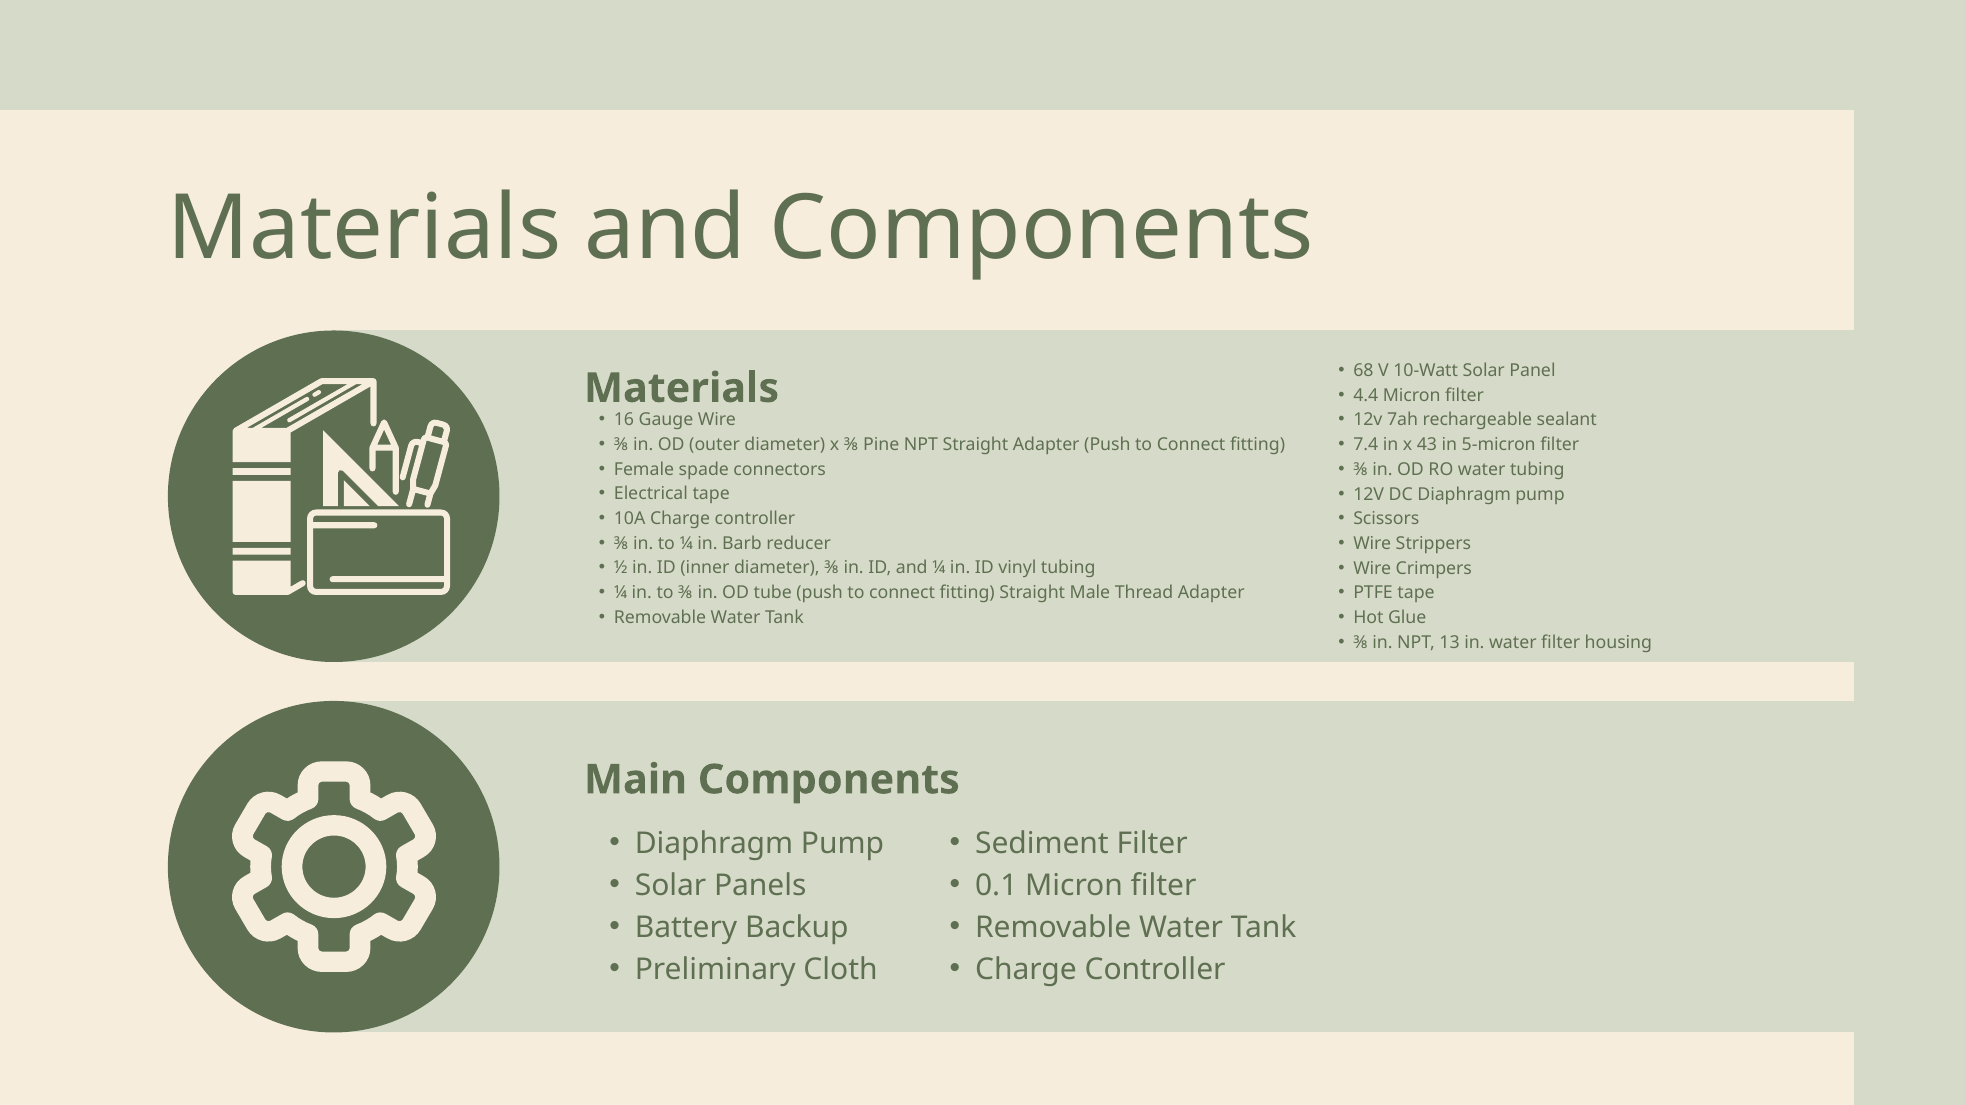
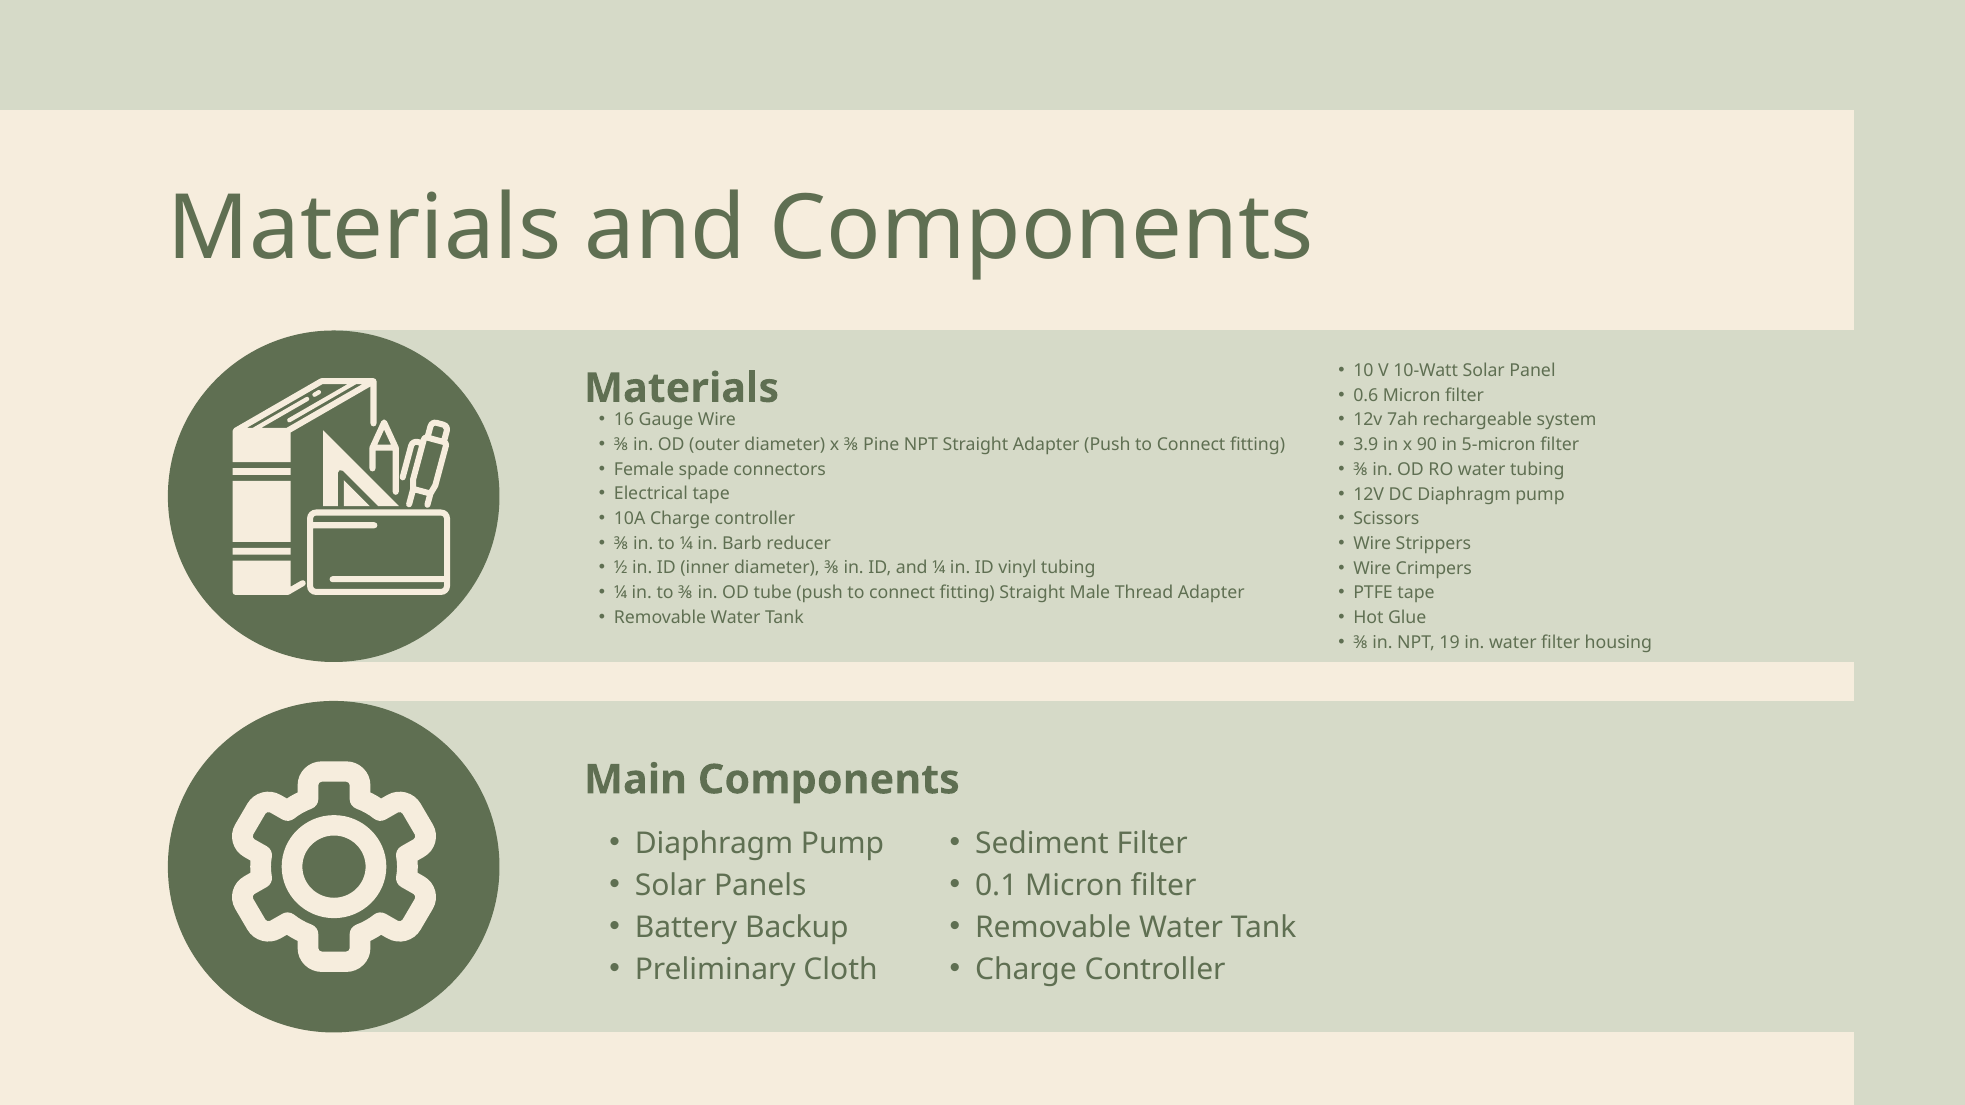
68: 68 -> 10
4.4: 4.4 -> 0.6
sealant: sealant -> system
7.4: 7.4 -> 3.9
43: 43 -> 90
13: 13 -> 19
